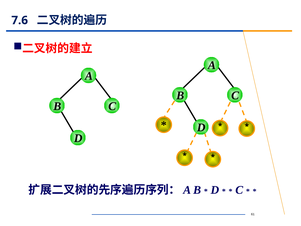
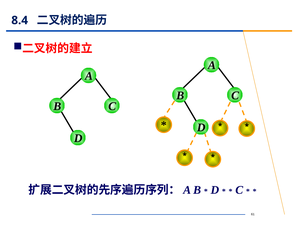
7.6: 7.6 -> 8.4
